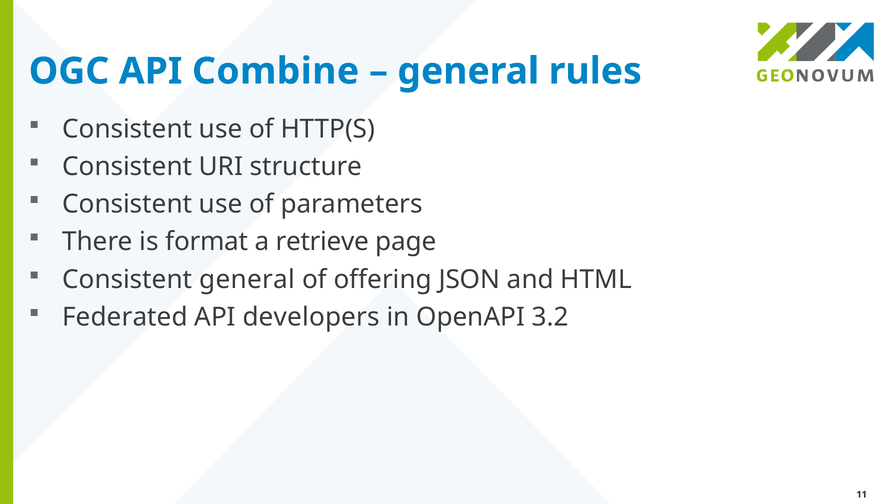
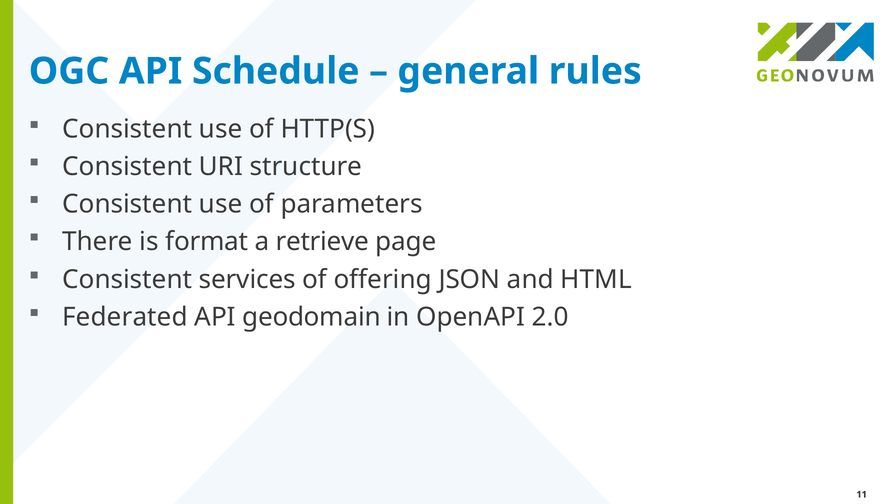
Combine: Combine -> Schedule
Consistent general: general -> services
developers: developers -> geodomain
3.2: 3.2 -> 2.0
